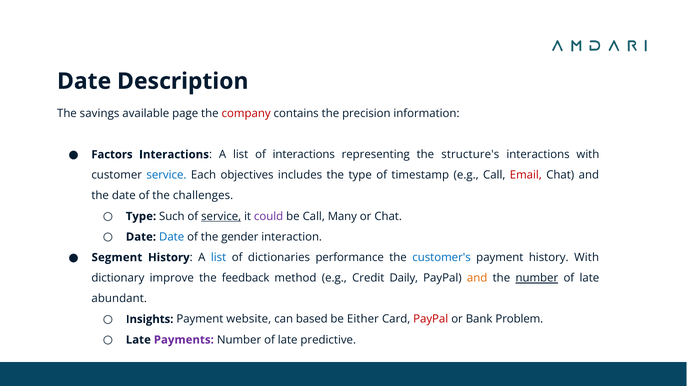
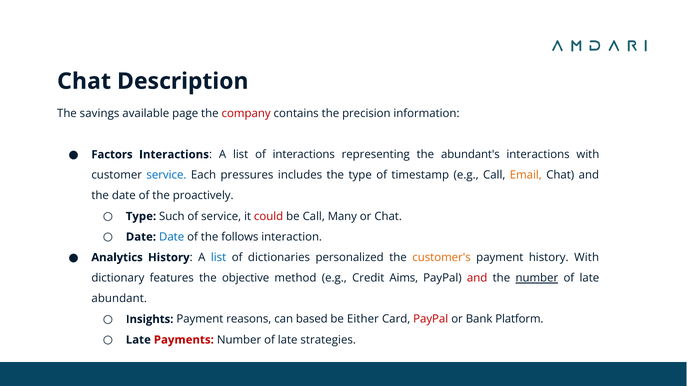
Date at (84, 81): Date -> Chat
structure's: structure's -> abundant's
objectives: objectives -> pressures
Email colour: red -> orange
challenges: challenges -> proactively
service at (221, 217) underline: present -> none
could colour: purple -> red
gender: gender -> follows
Segment: Segment -> Analytics
performance: performance -> personalized
customer's colour: blue -> orange
improve: improve -> features
feedback: feedback -> objective
Daily: Daily -> Aims
and at (477, 278) colour: orange -> red
website: website -> reasons
Problem: Problem -> Platform
Payments colour: purple -> red
predictive: predictive -> strategies
